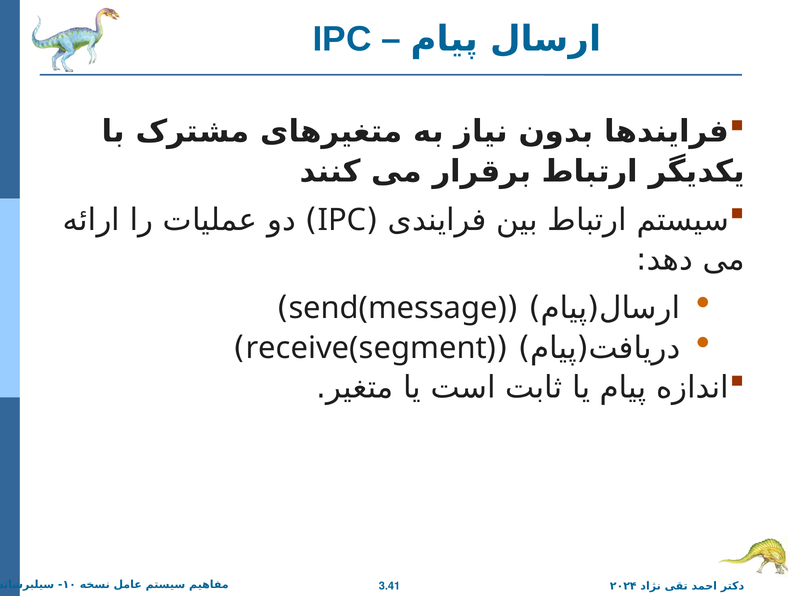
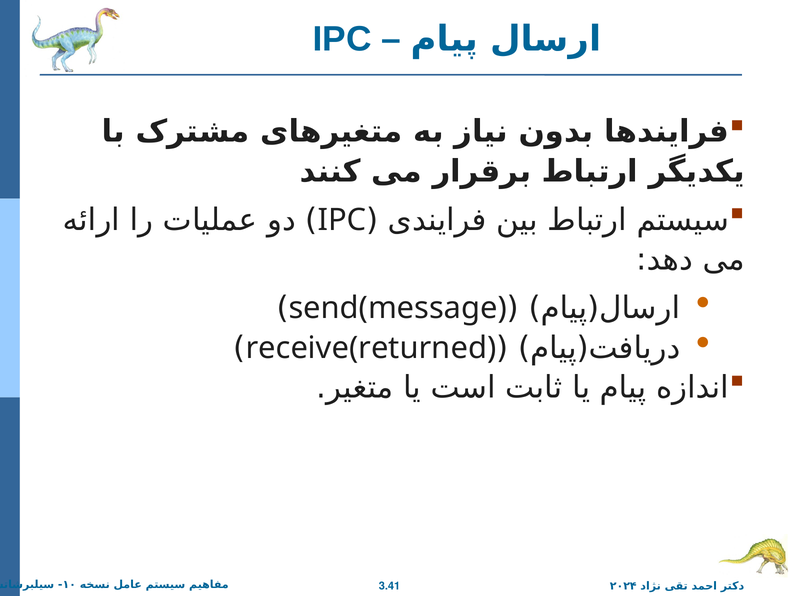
receive(segment: receive(segment -> receive(returned
